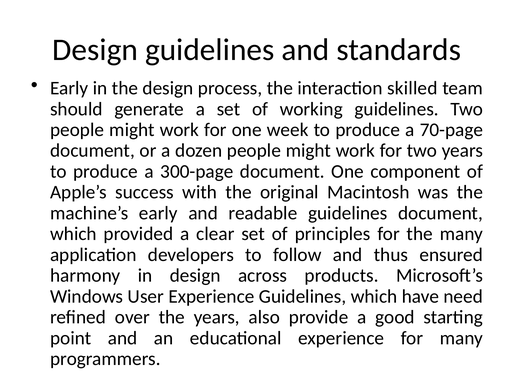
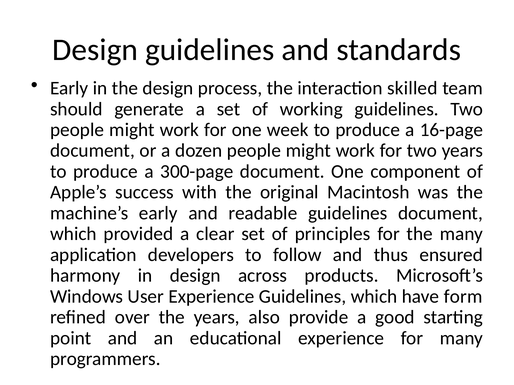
70-page: 70-page -> 16-page
need: need -> form
